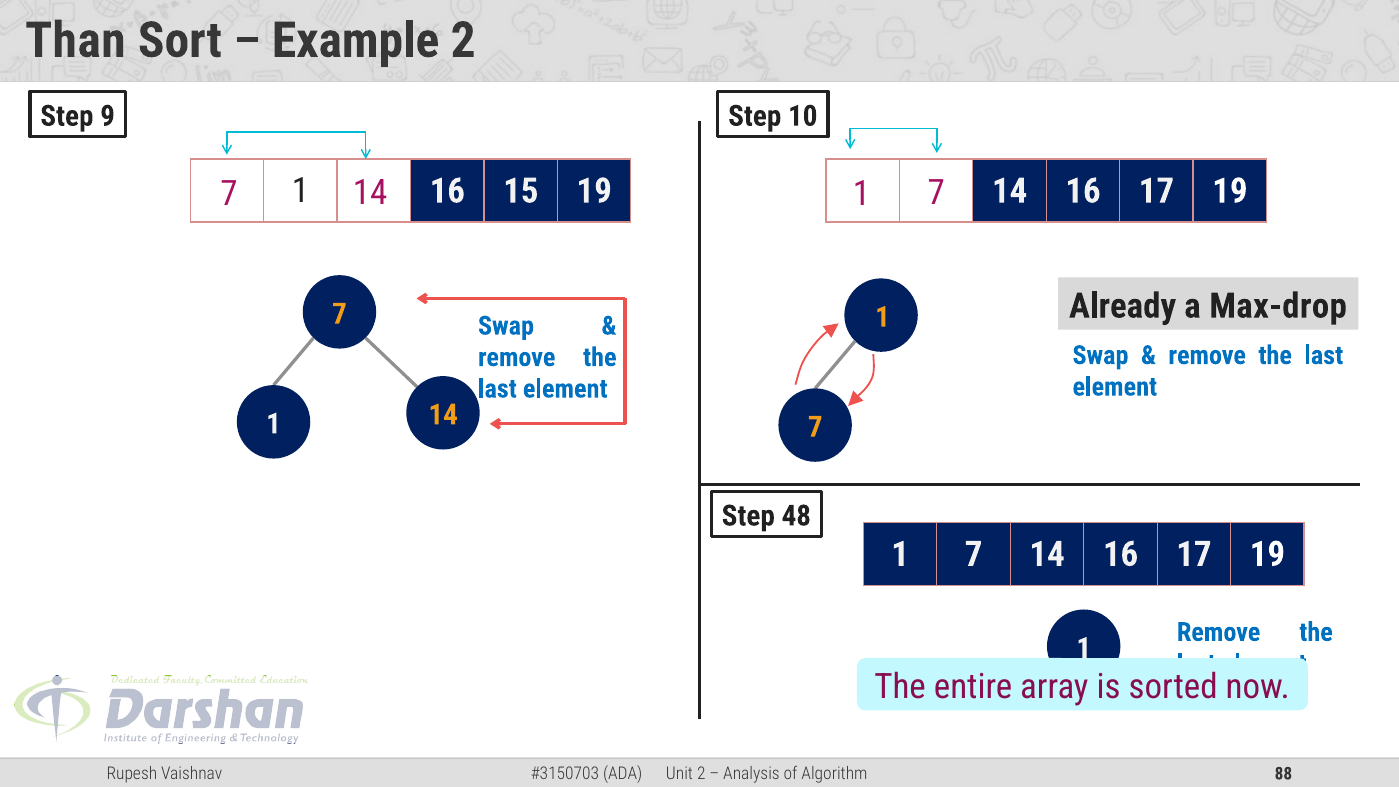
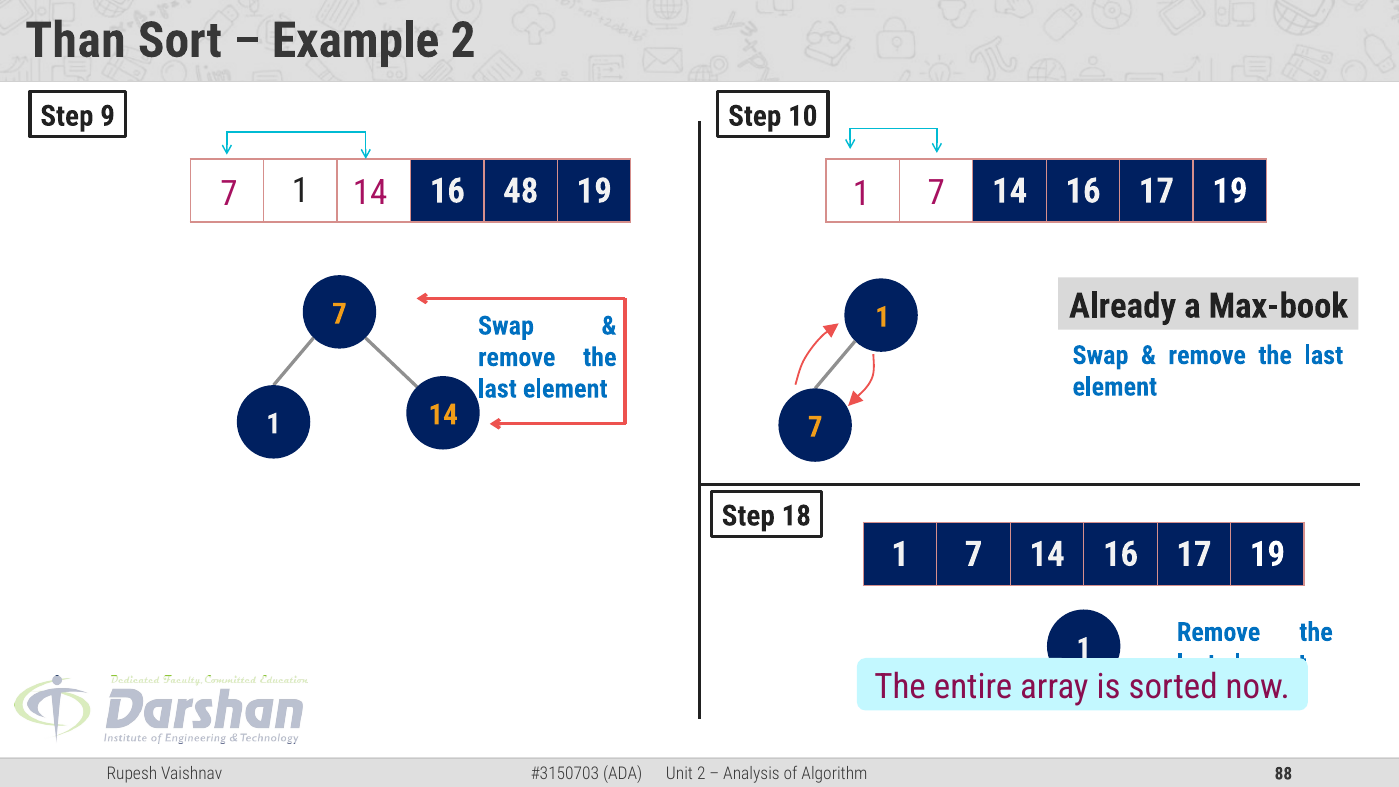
15: 15 -> 48
Max-drop: Max-drop -> Max-book
48: 48 -> 18
